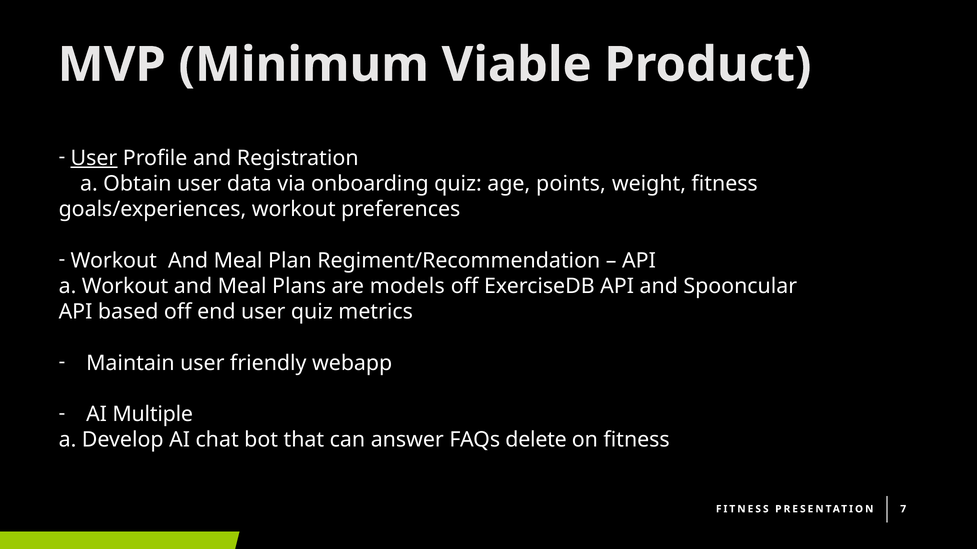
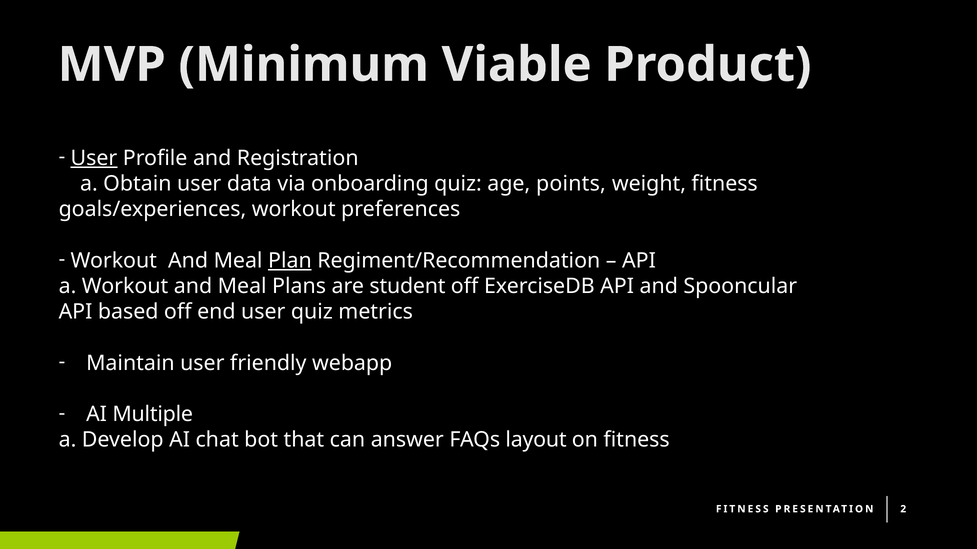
Plan underline: none -> present
models: models -> student
delete: delete -> layout
7: 7 -> 2
